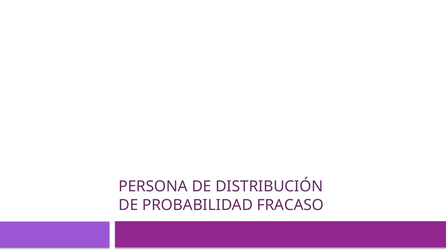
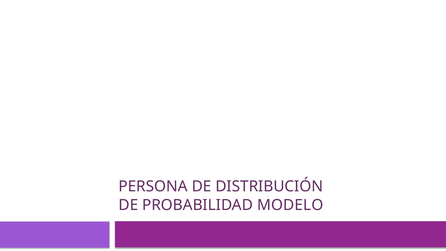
FRACASO: FRACASO -> MODELO
